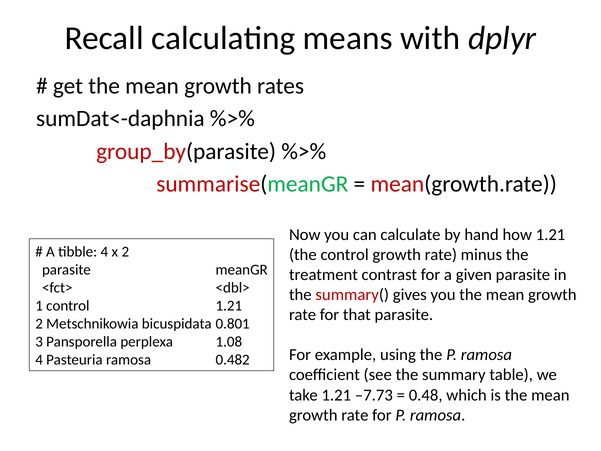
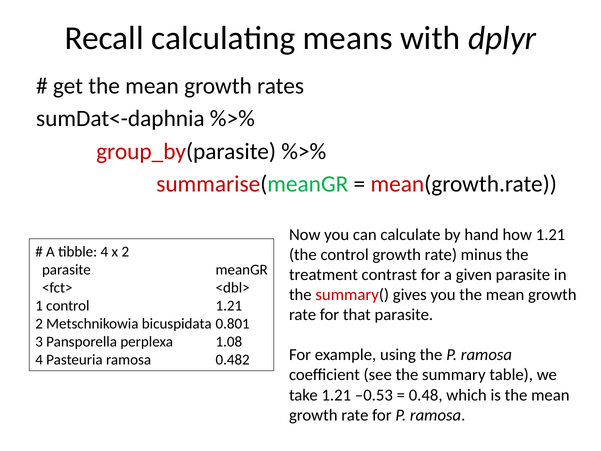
–7.73: –7.73 -> –0.53
